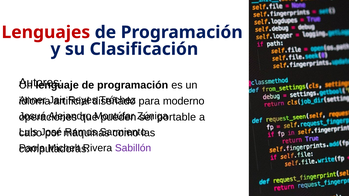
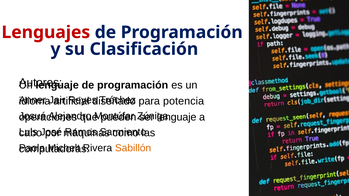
moderno: moderno -> potencia
portable at (177, 117): portable -> lenguaje
Sabillón colour: purple -> orange
